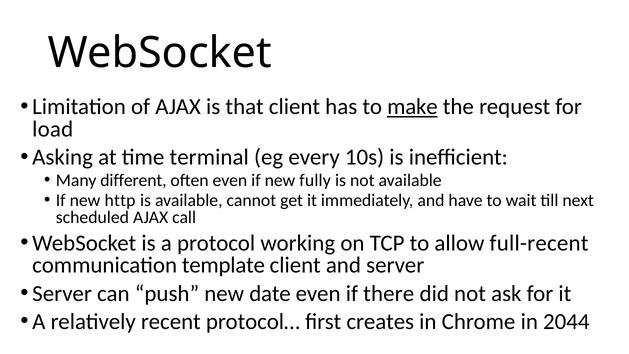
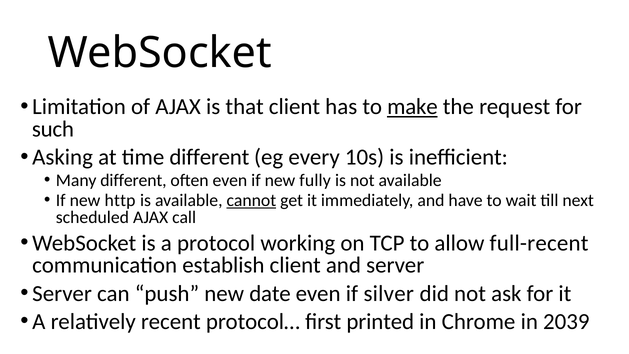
load: load -> such
time terminal: terminal -> different
cannot underline: none -> present
template: template -> establish
there: there -> silver
creates: creates -> printed
2044: 2044 -> 2039
